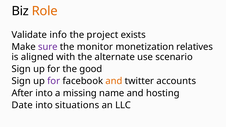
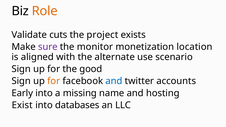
info: info -> cuts
relatives: relatives -> location
for at (54, 81) colour: purple -> orange
and at (114, 81) colour: orange -> blue
After: After -> Early
Date: Date -> Exist
situations: situations -> databases
